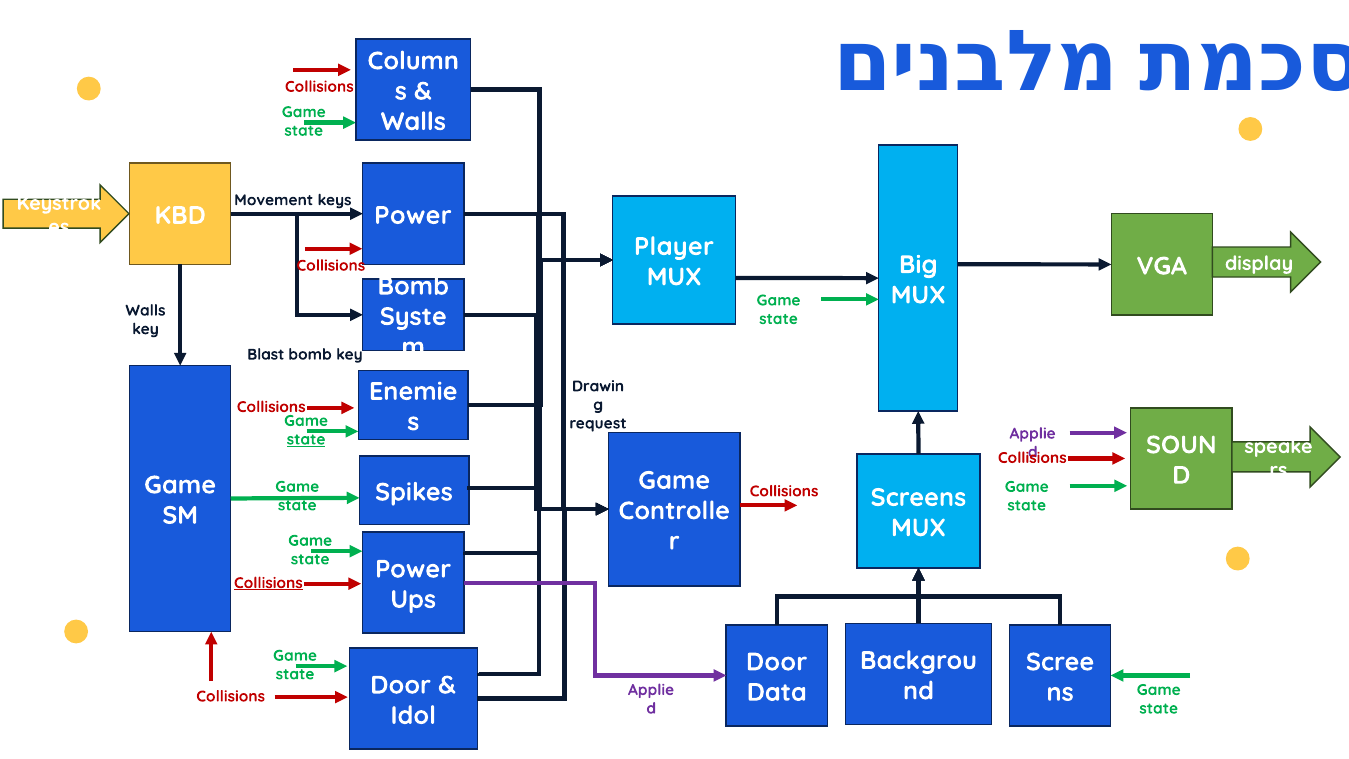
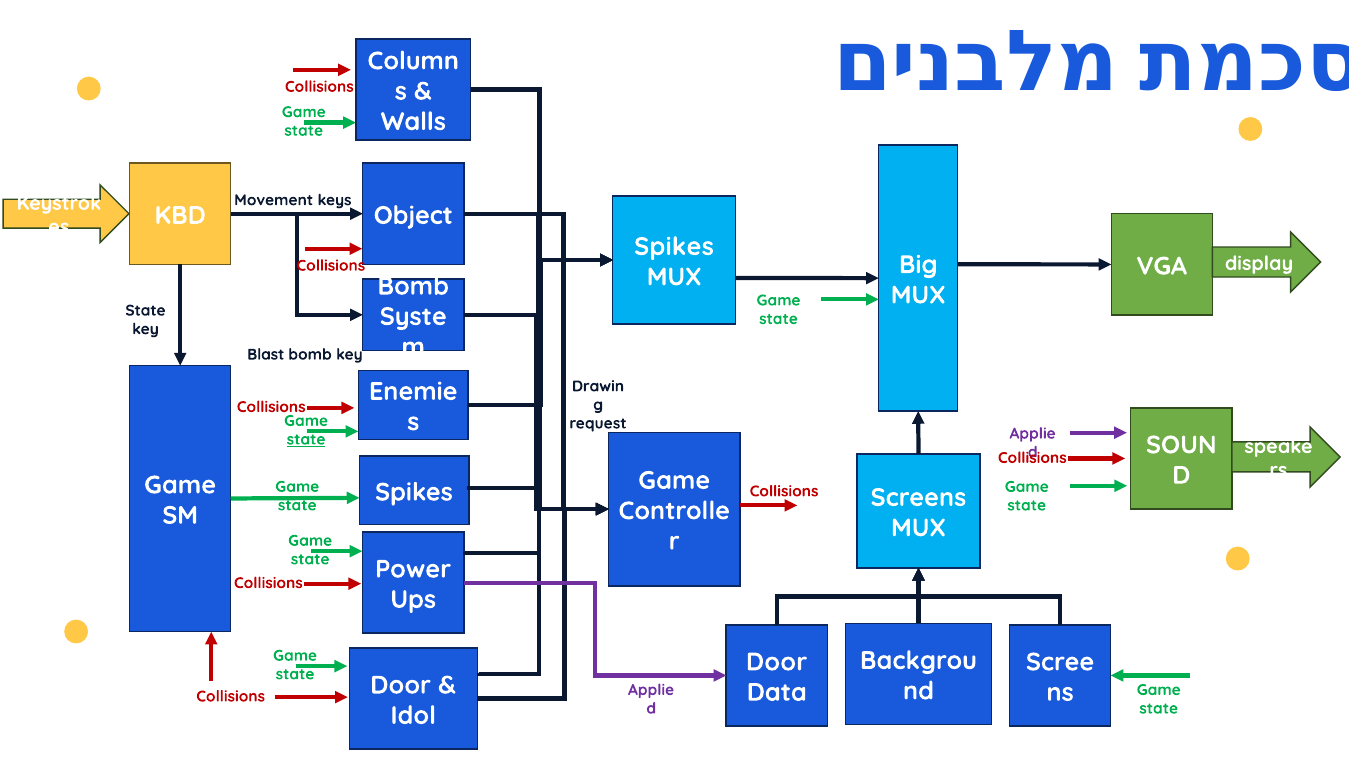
Power at (413, 215): Power -> Object
Player at (674, 247): Player -> Spikes
Walls at (145, 310): Walls -> State
Collisions at (268, 583) underline: present -> none
